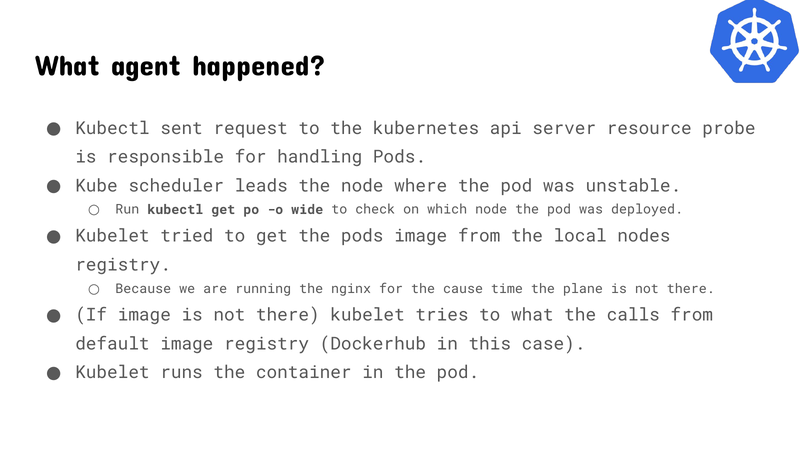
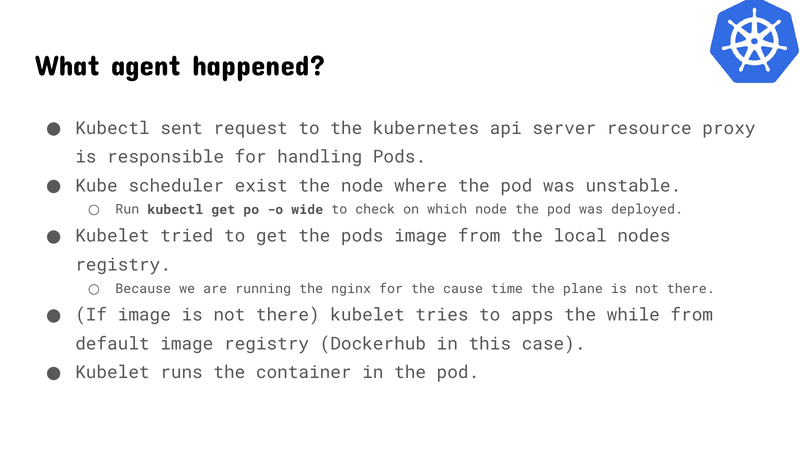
probe: probe -> proxy
leads: leads -> exist
to what: what -> apps
calls: calls -> while
